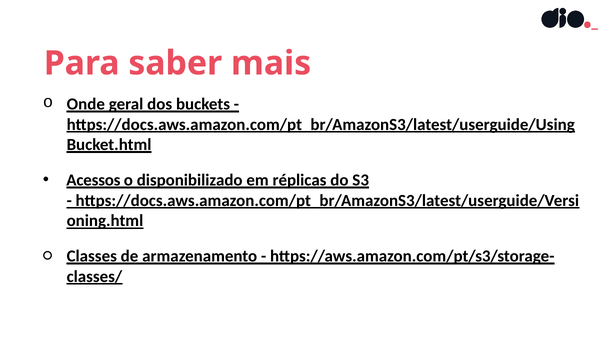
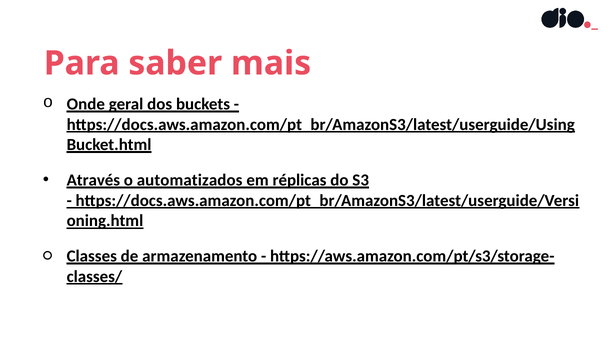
Acessos: Acessos -> Através
disponibilizado: disponibilizado -> automatizados
